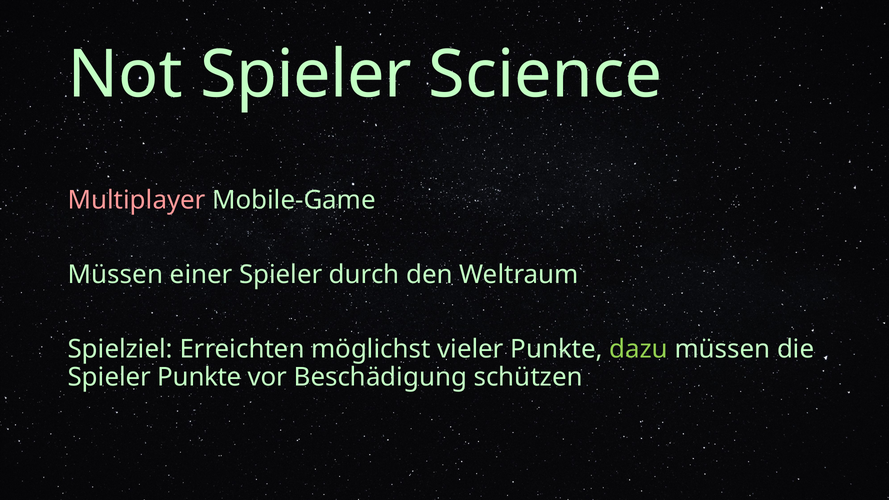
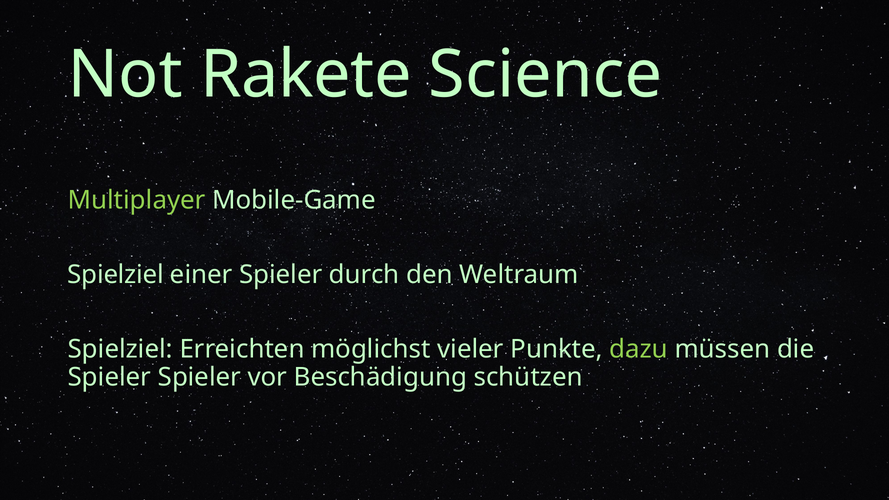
Not Spieler: Spieler -> Rakete
Multiplayer colour: pink -> light green
Müssen at (115, 275): Müssen -> Spielziel
Spieler Punkte: Punkte -> Spieler
